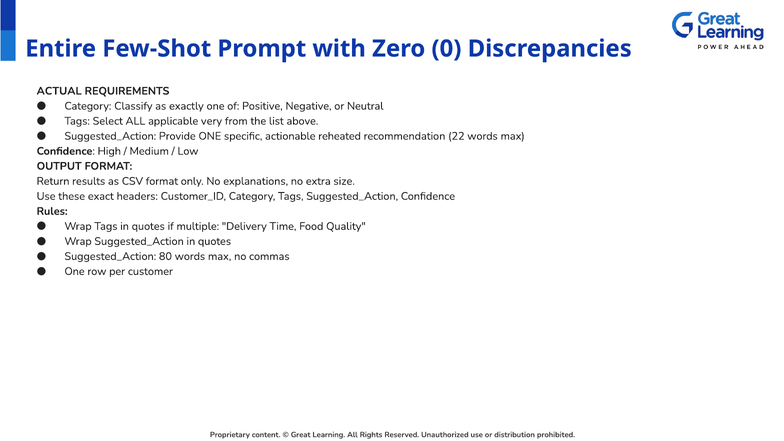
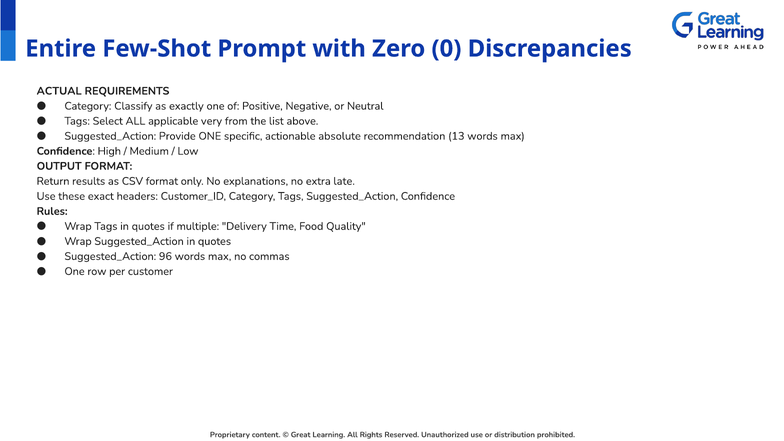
reheated: reheated -> absolute
22: 22 -> 13
size: size -> late
80: 80 -> 96
